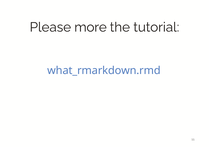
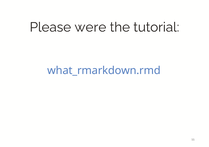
more: more -> were
